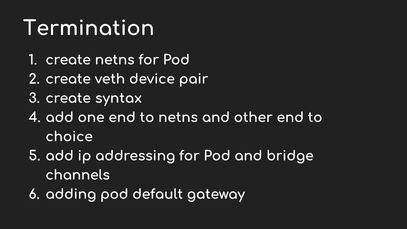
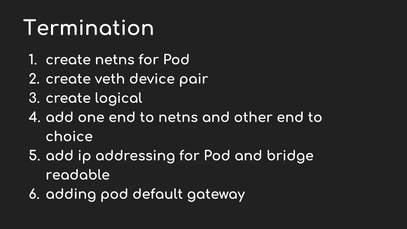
syntax: syntax -> logical
channels: channels -> readable
